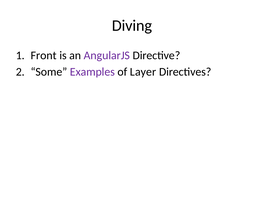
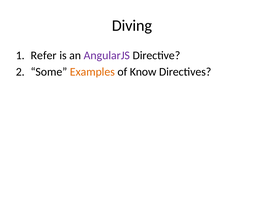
Front: Front -> Refer
Examples colour: purple -> orange
Layer: Layer -> Know
